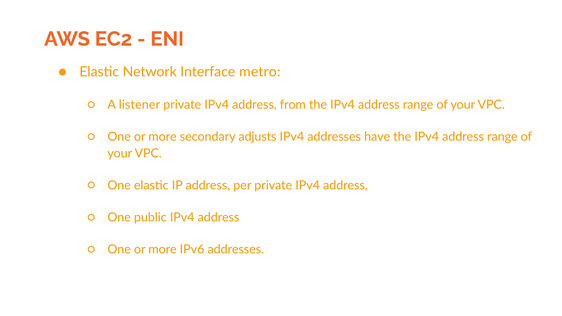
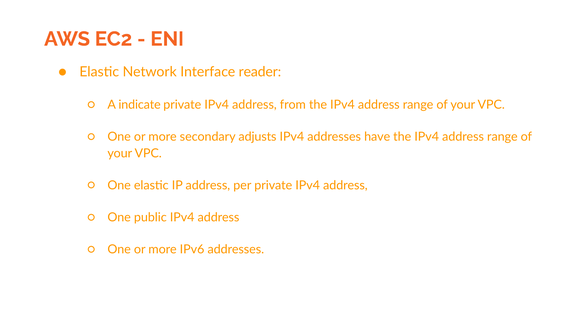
metro: metro -> reader
listener: listener -> indicate
